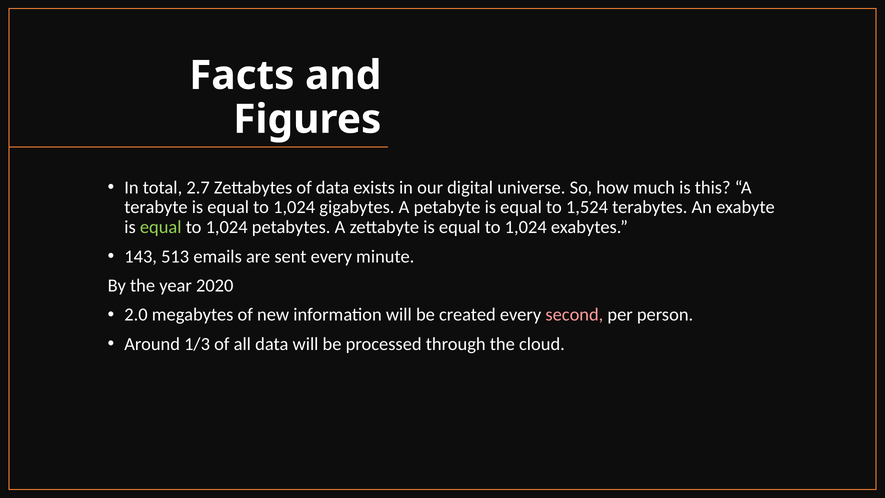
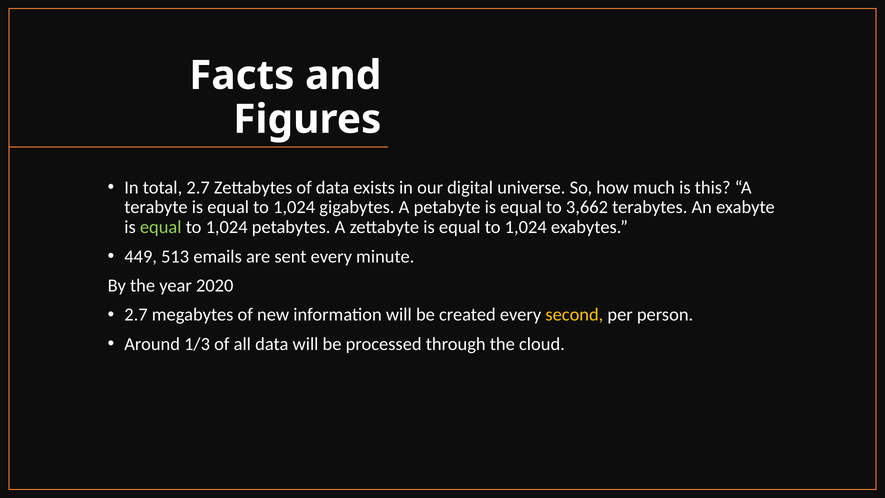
1,524: 1,524 -> 3,662
143: 143 -> 449
2.0 at (136, 315): 2.0 -> 2.7
second colour: pink -> yellow
